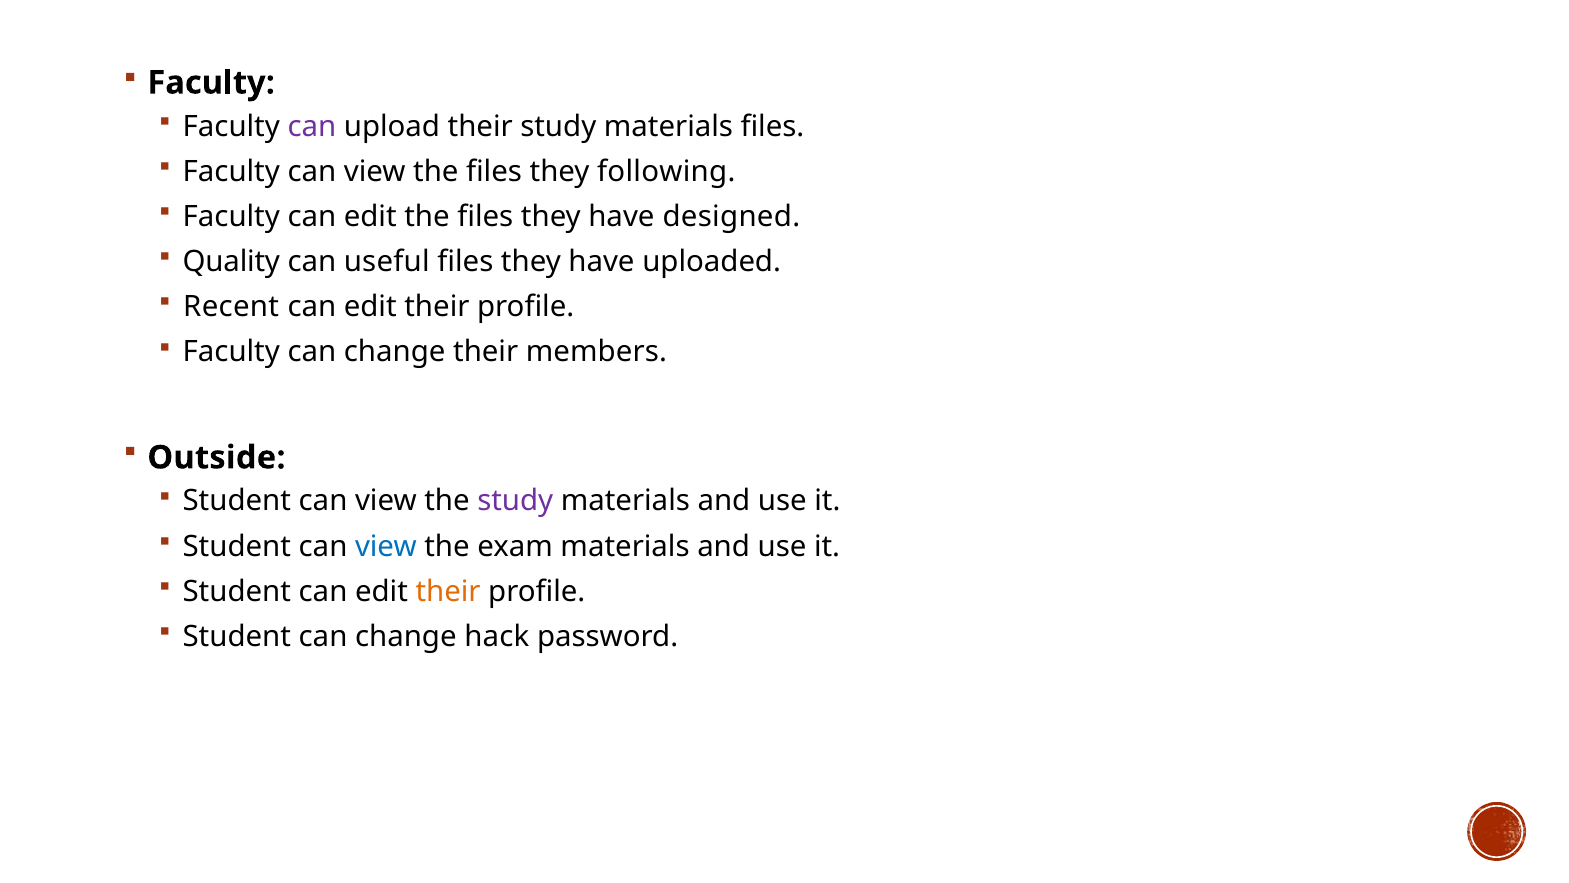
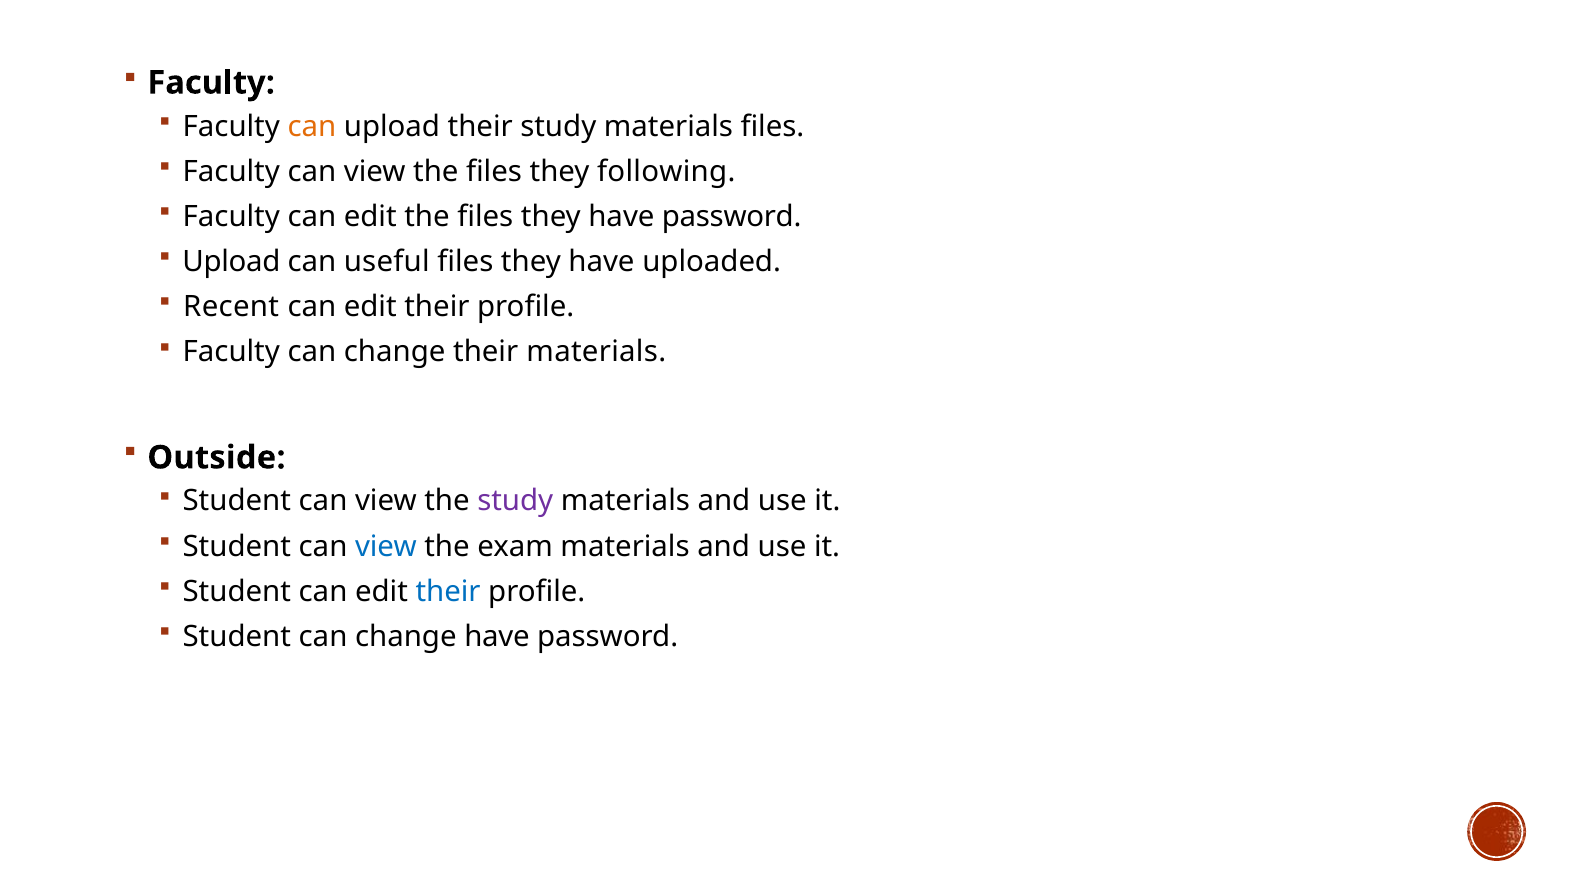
can at (312, 126) colour: purple -> orange
they have designed: designed -> password
Quality at (231, 262): Quality -> Upload
their members: members -> materials
their at (448, 591) colour: orange -> blue
change hack: hack -> have
